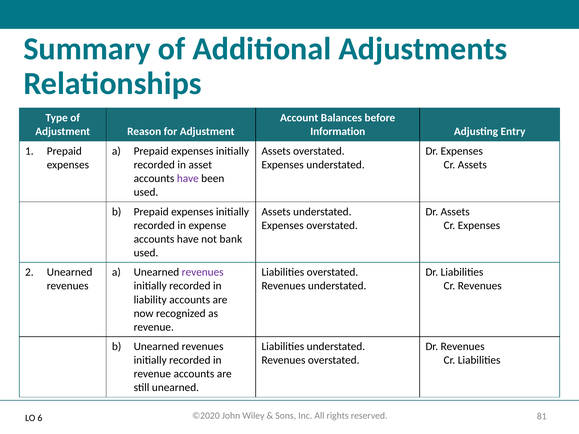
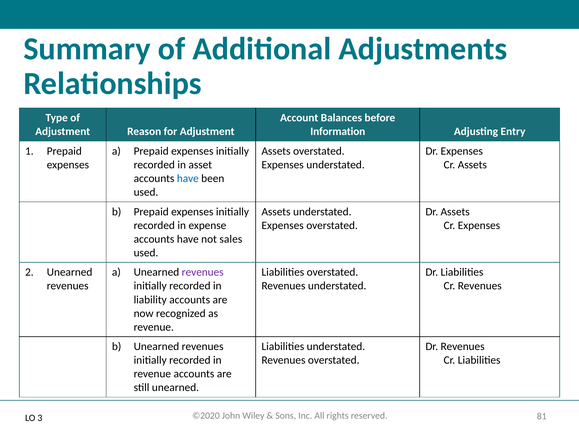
have at (188, 179) colour: purple -> blue
bank: bank -> sales
6: 6 -> 3
